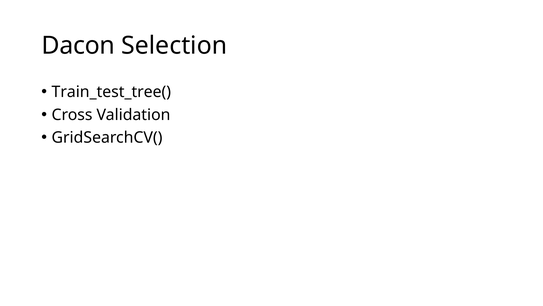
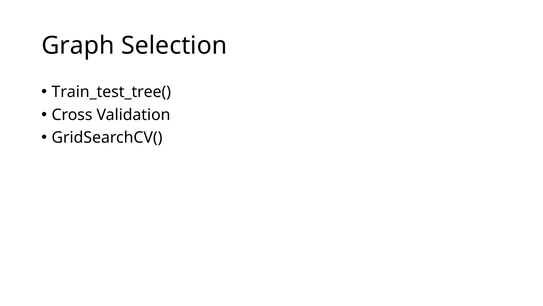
Dacon: Dacon -> Graph
